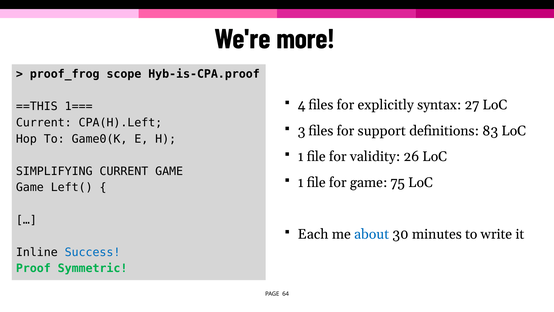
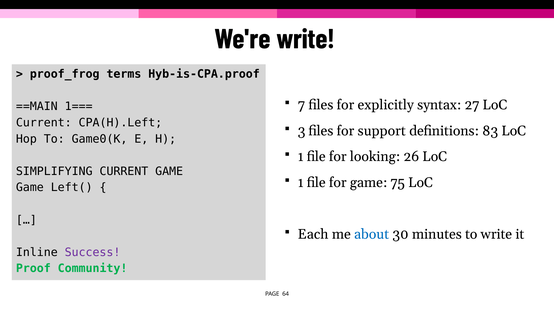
We're more: more -> write
scope: scope -> terms
4: 4 -> 7
==THIS: ==THIS -> ==MAIN
validity: validity -> looking
Success colour: blue -> purple
Symmetric: Symmetric -> Community
